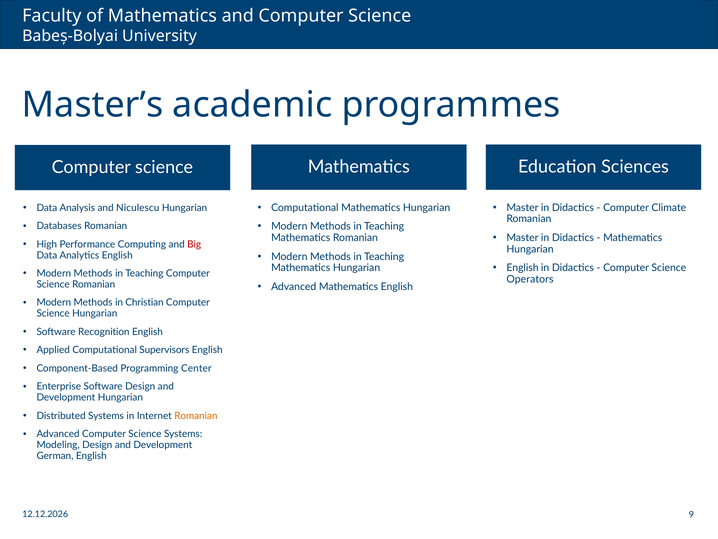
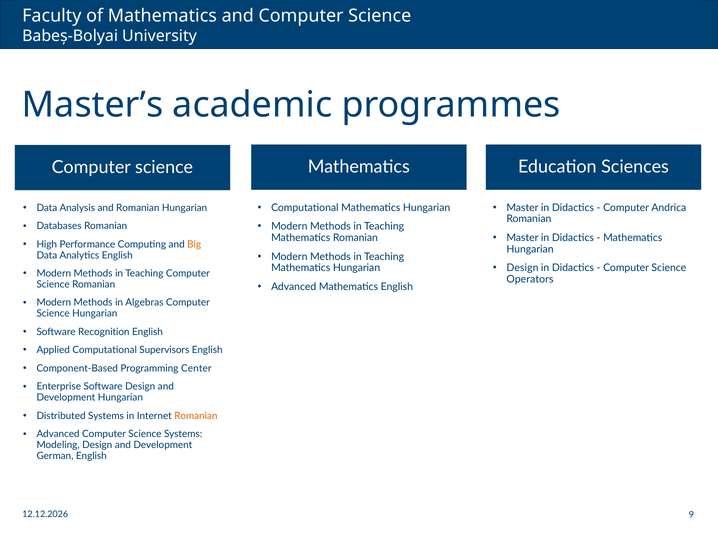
Climate: Climate -> Andrica
and Niculescu: Niculescu -> Romanian
Big colour: red -> orange
English at (523, 268): English -> Design
Christian: Christian -> Algebras
